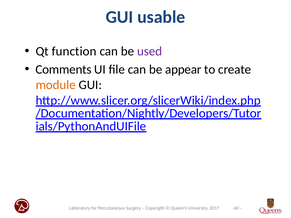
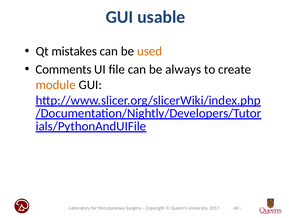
function: function -> mistakes
used colour: purple -> orange
appear: appear -> always
